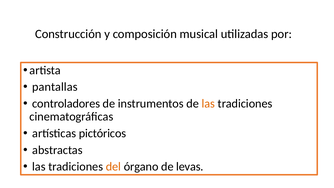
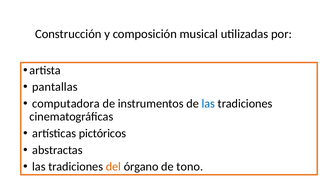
controladores: controladores -> computadora
las at (208, 103) colour: orange -> blue
levas: levas -> tono
